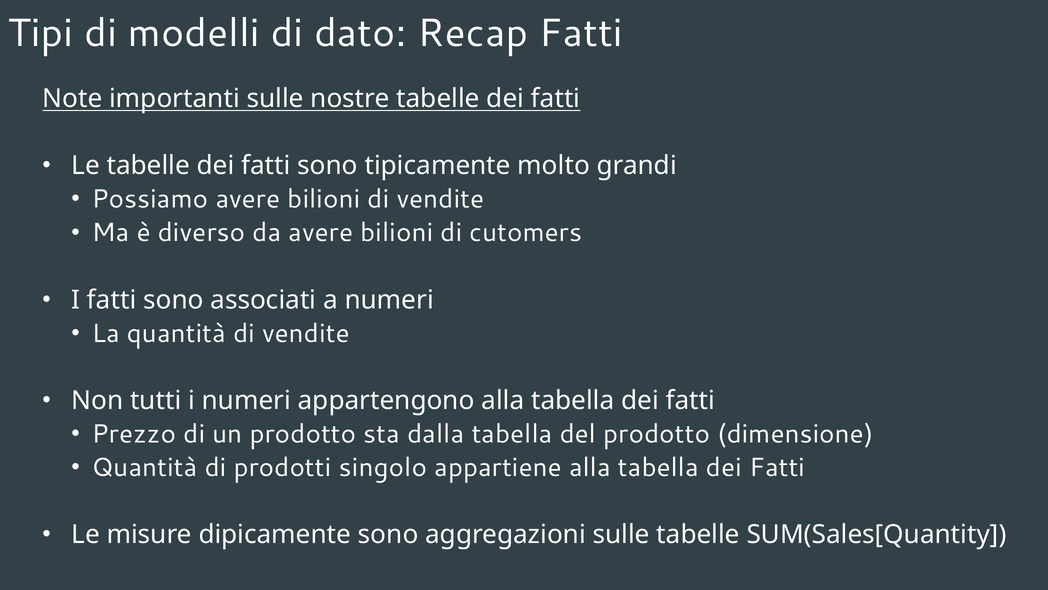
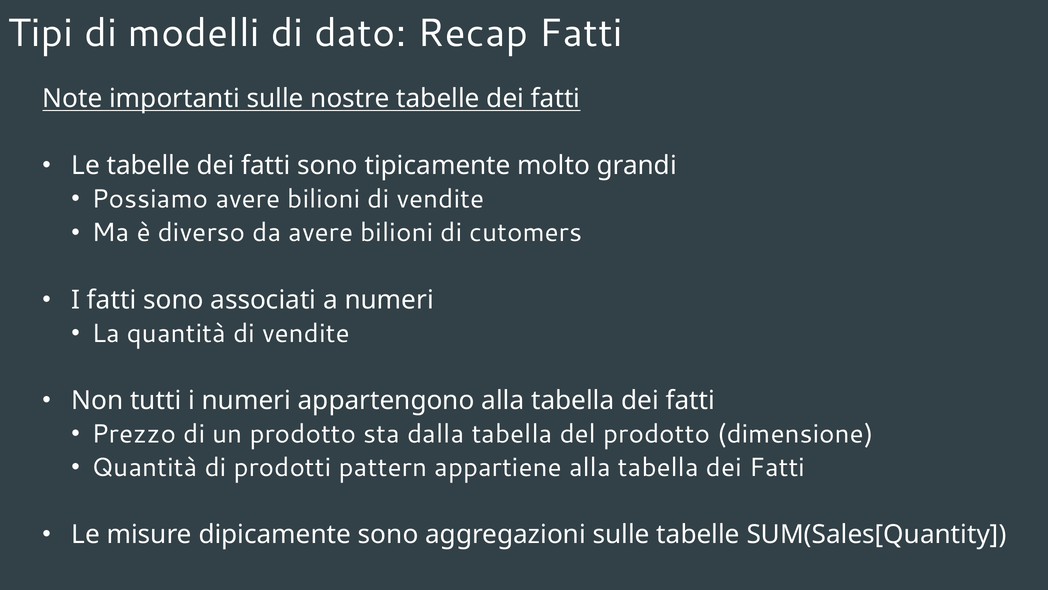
singolo: singolo -> pattern
